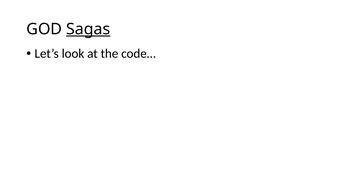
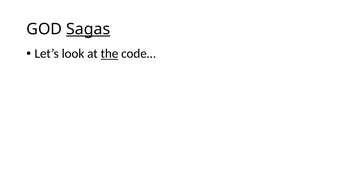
the underline: none -> present
